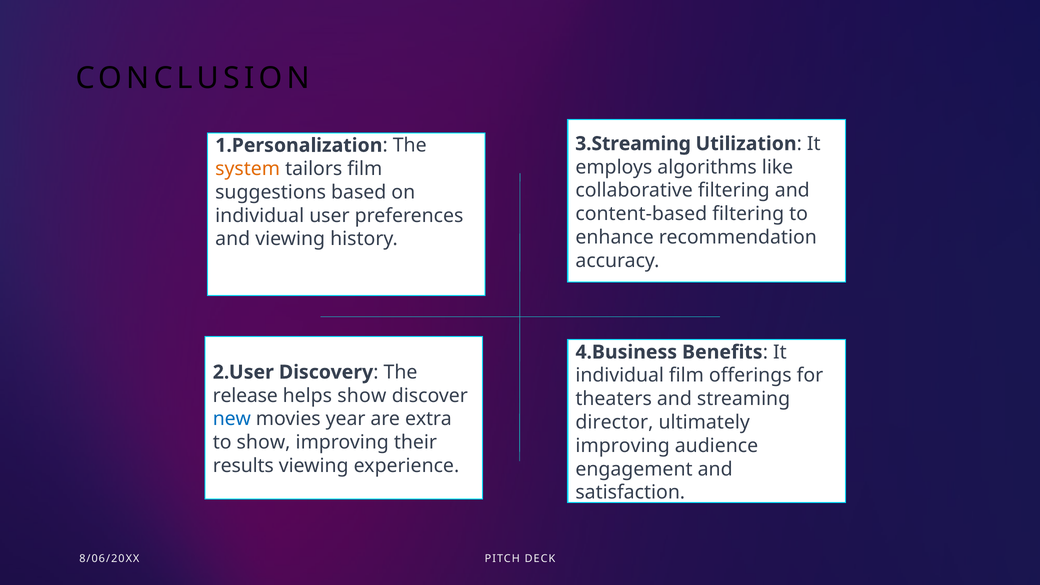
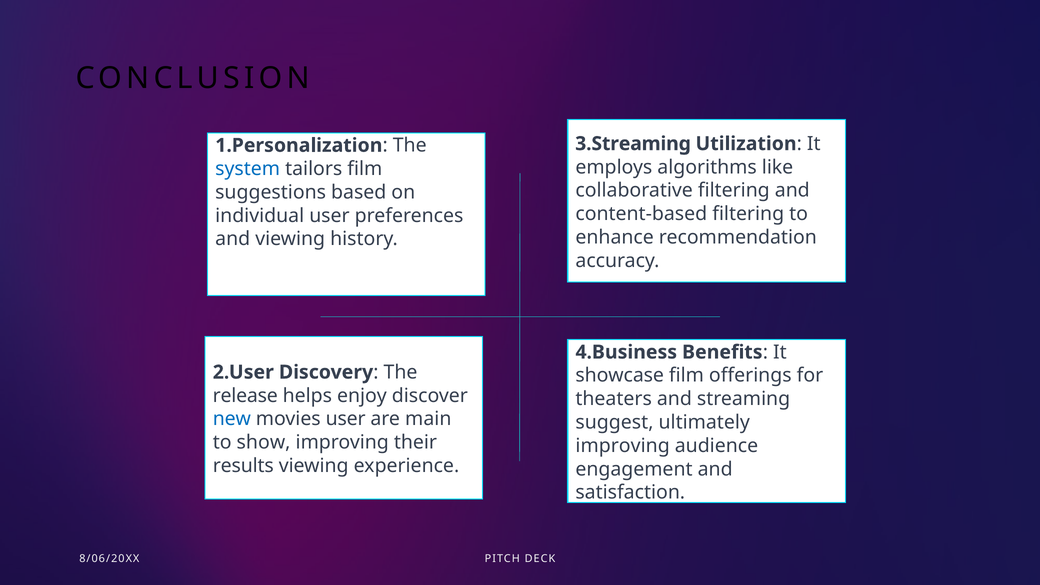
system colour: orange -> blue
individual at (620, 376): individual -> showcase
helps show: show -> enjoy
movies year: year -> user
extra: extra -> main
director: director -> suggest
